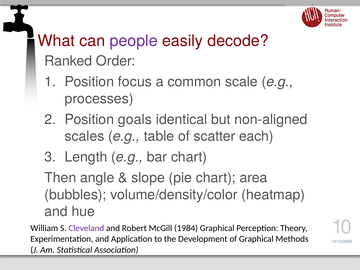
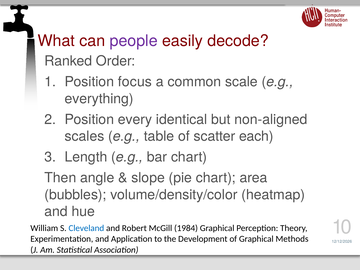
processes: processes -> everything
goals: goals -> every
Cleveland colour: purple -> blue
